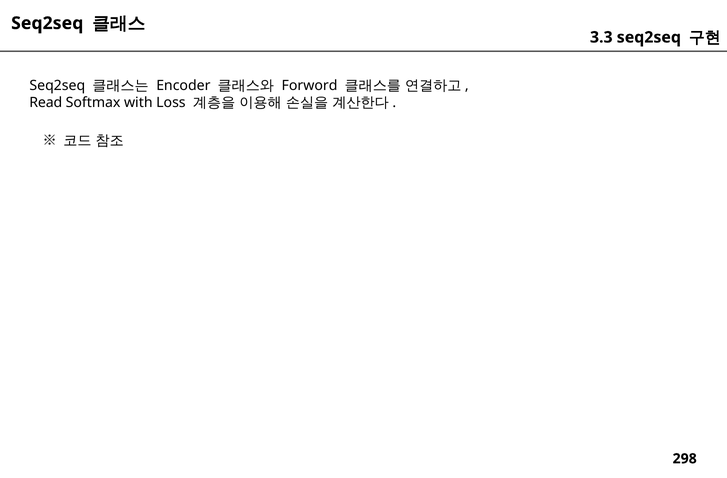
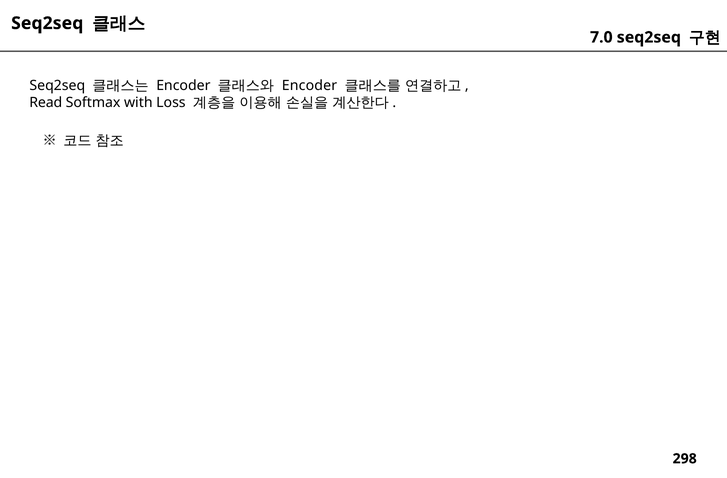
3.3: 3.3 -> 7.0
Forword at (310, 86): Forword -> Encoder
